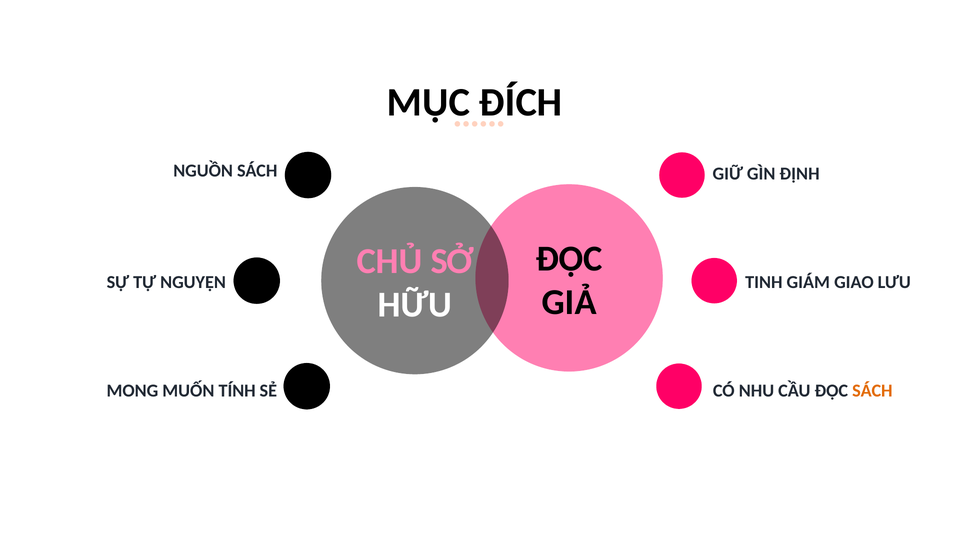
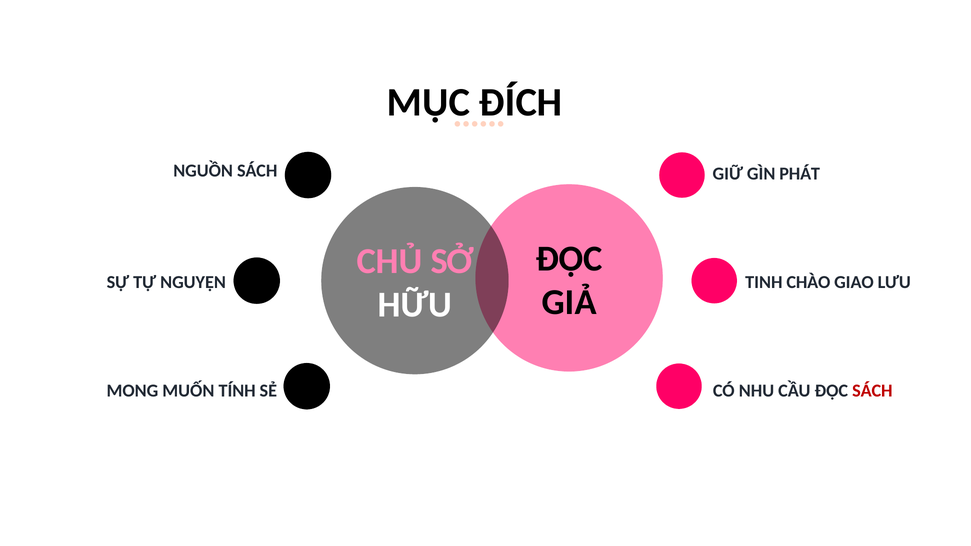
ĐỊNH: ĐỊNH -> PHÁT
GIÁM: GIÁM -> CHÀO
SÁCH at (872, 391) colour: orange -> red
